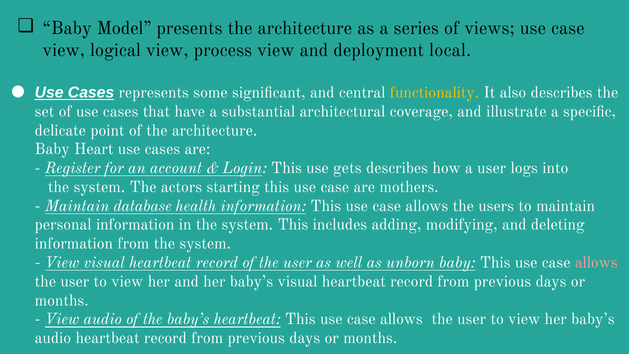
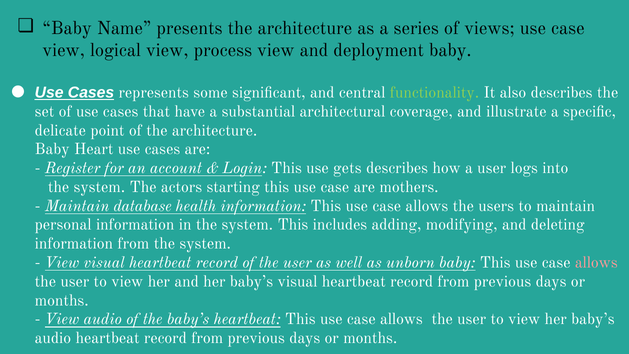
Model: Model -> Name
deployment local: local -> baby
functionality colour: yellow -> light green
